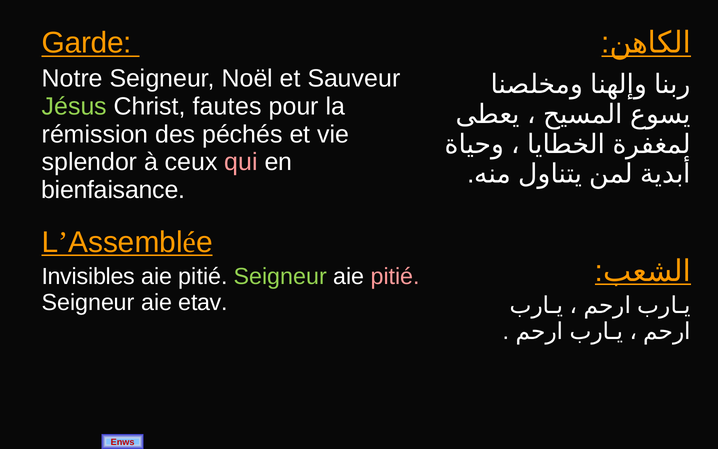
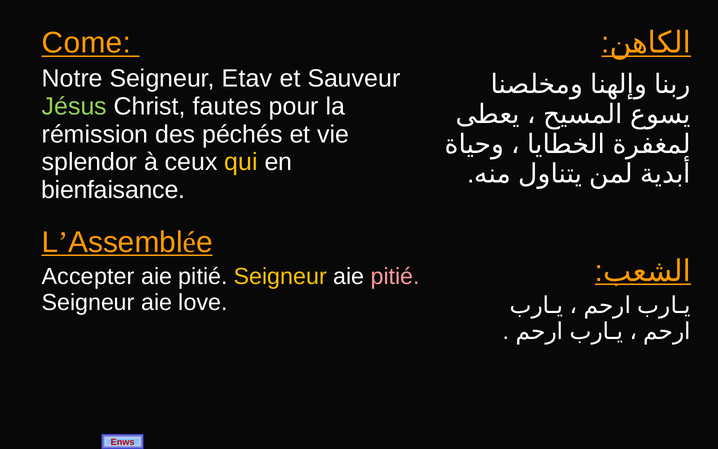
Garde: Garde -> Come
Noël: Noël -> Etav
qui colour: pink -> yellow
Invisibles: Invisibles -> Accepter
Seigneur at (280, 276) colour: light green -> yellow
etav: etav -> love
